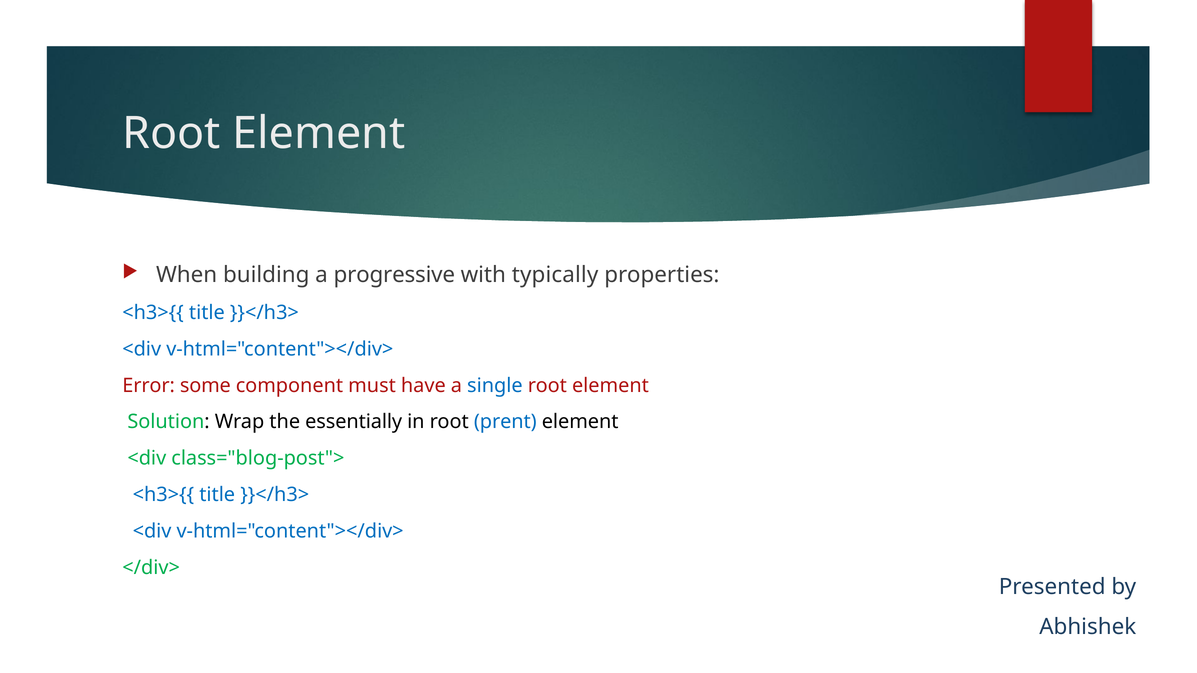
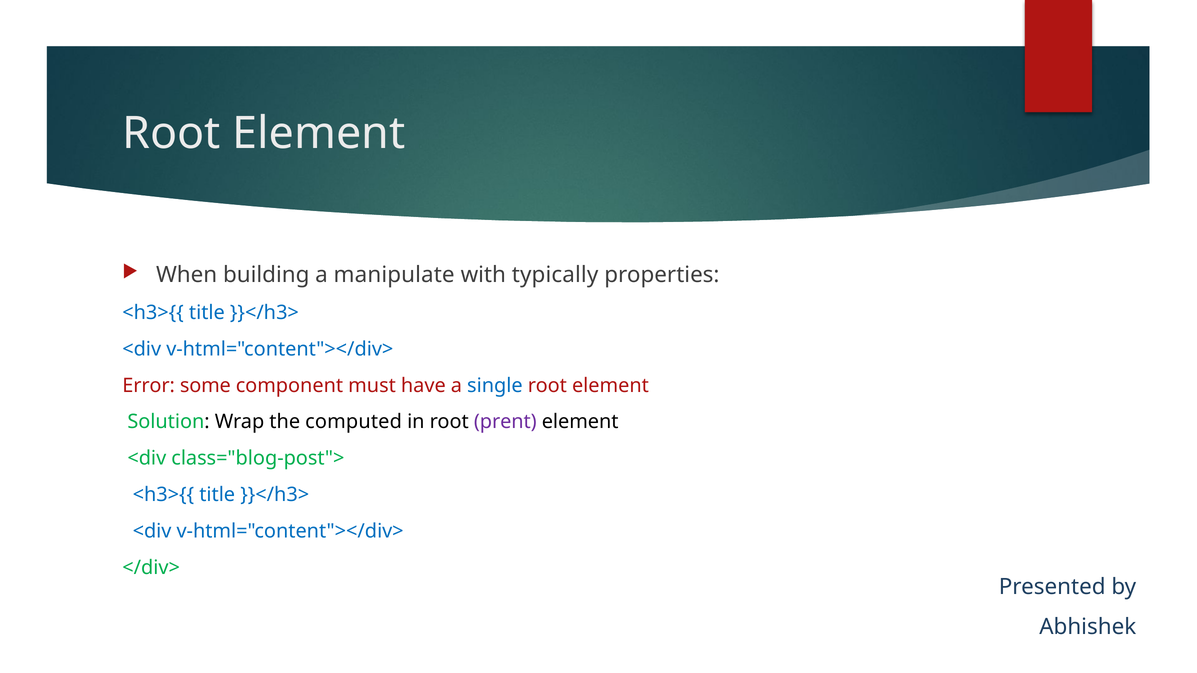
progressive: progressive -> manipulate
essentially: essentially -> computed
prent colour: blue -> purple
